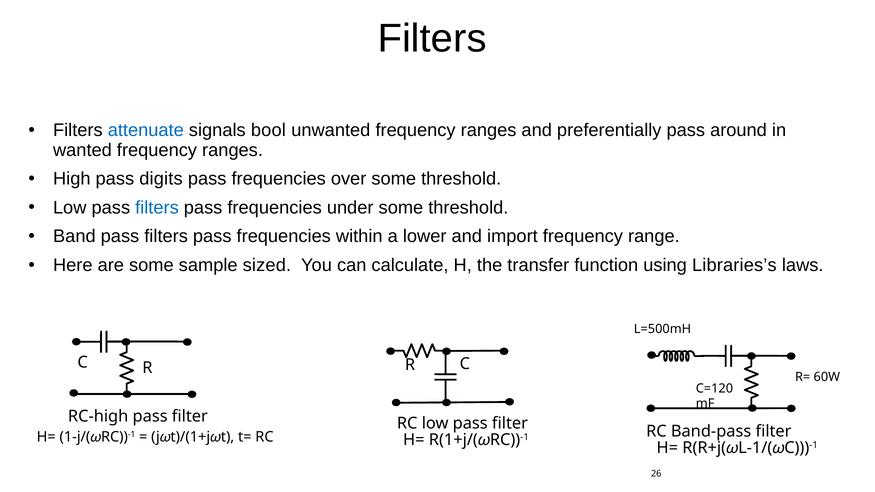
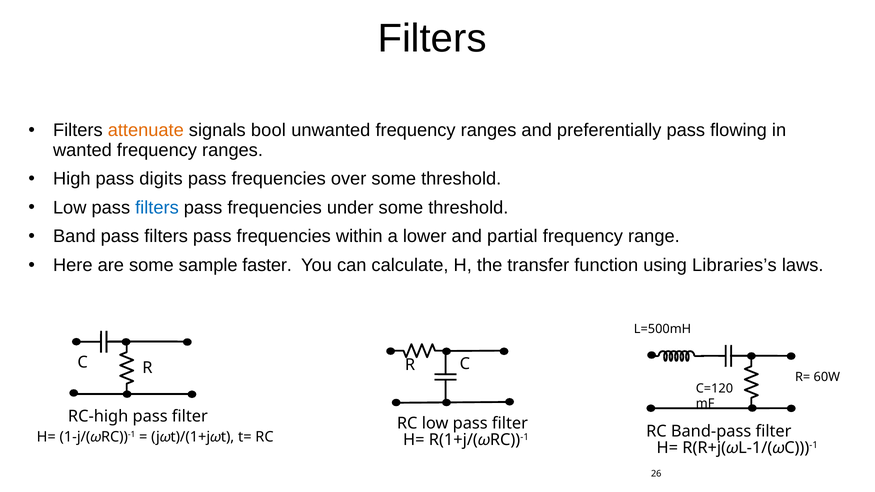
attenuate colour: blue -> orange
around: around -> flowing
import: import -> partial
sized: sized -> faster
